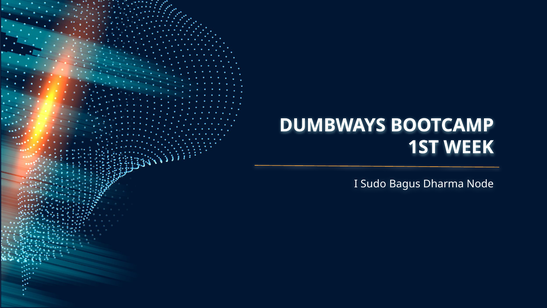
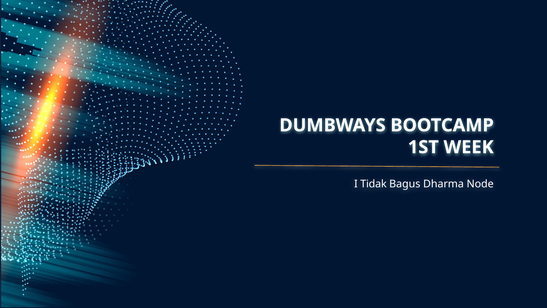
Sudo: Sudo -> Tidak
